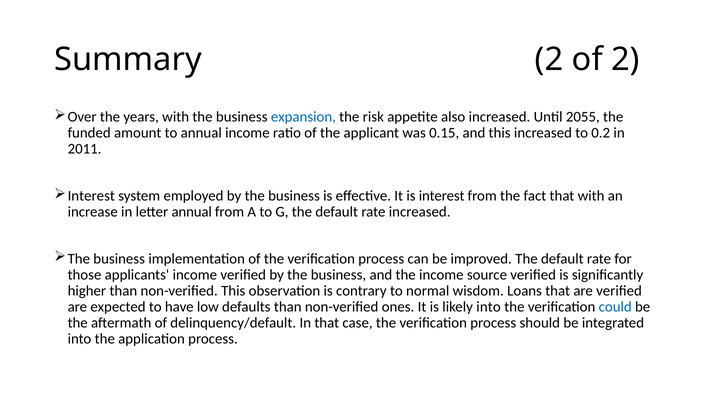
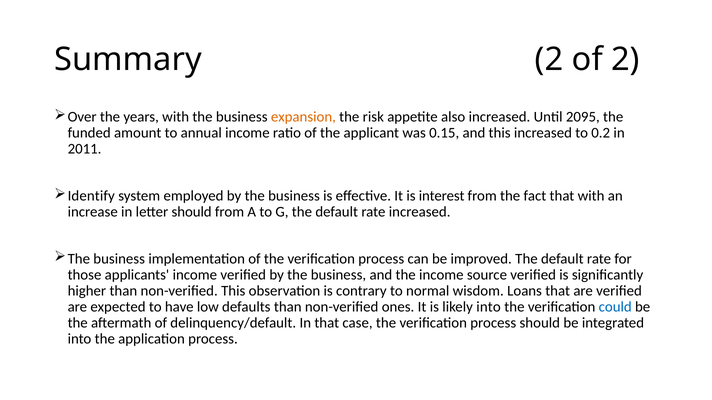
expansion colour: blue -> orange
2055: 2055 -> 2095
Interest at (91, 196): Interest -> Identify
letter annual: annual -> should
